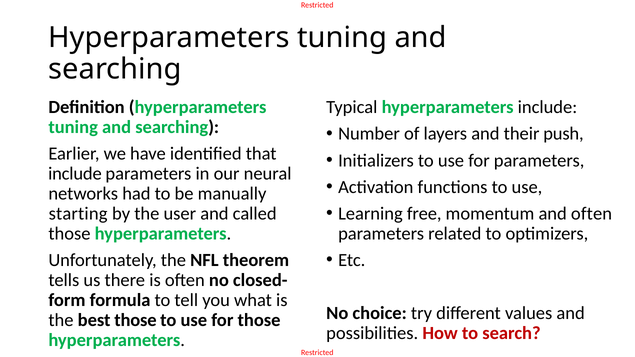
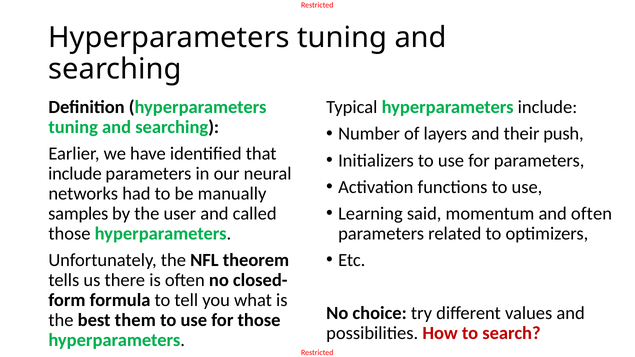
free: free -> said
starting: starting -> samples
best those: those -> them
